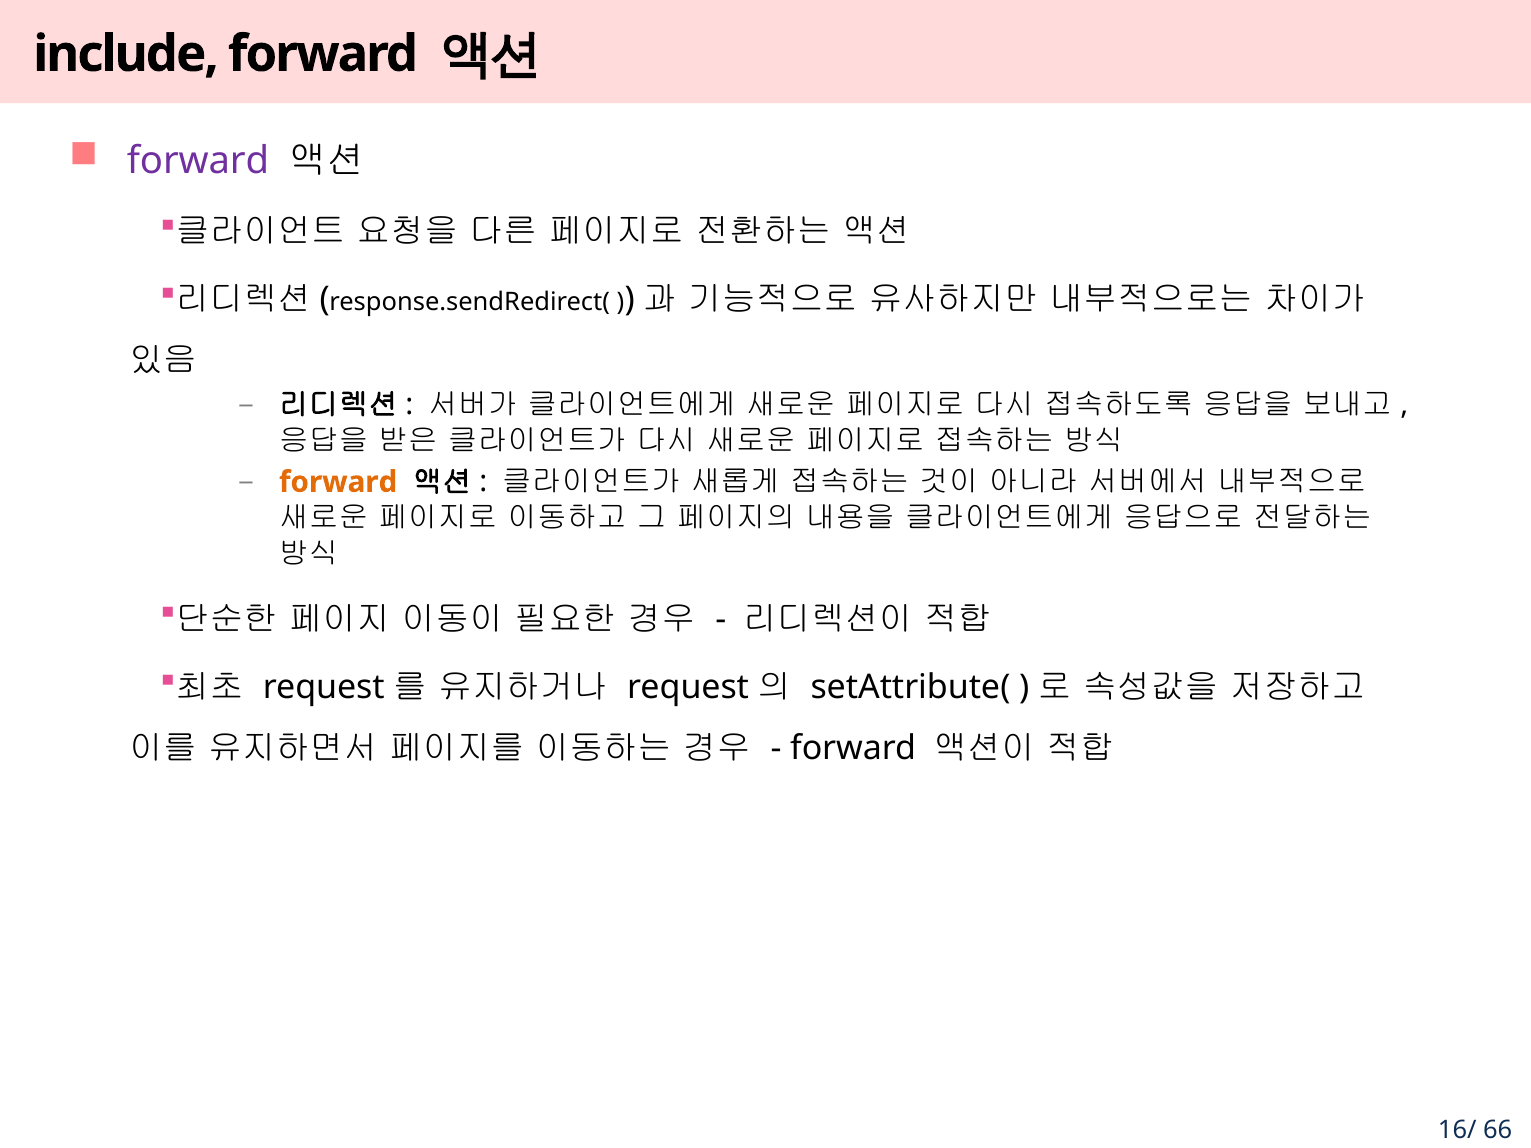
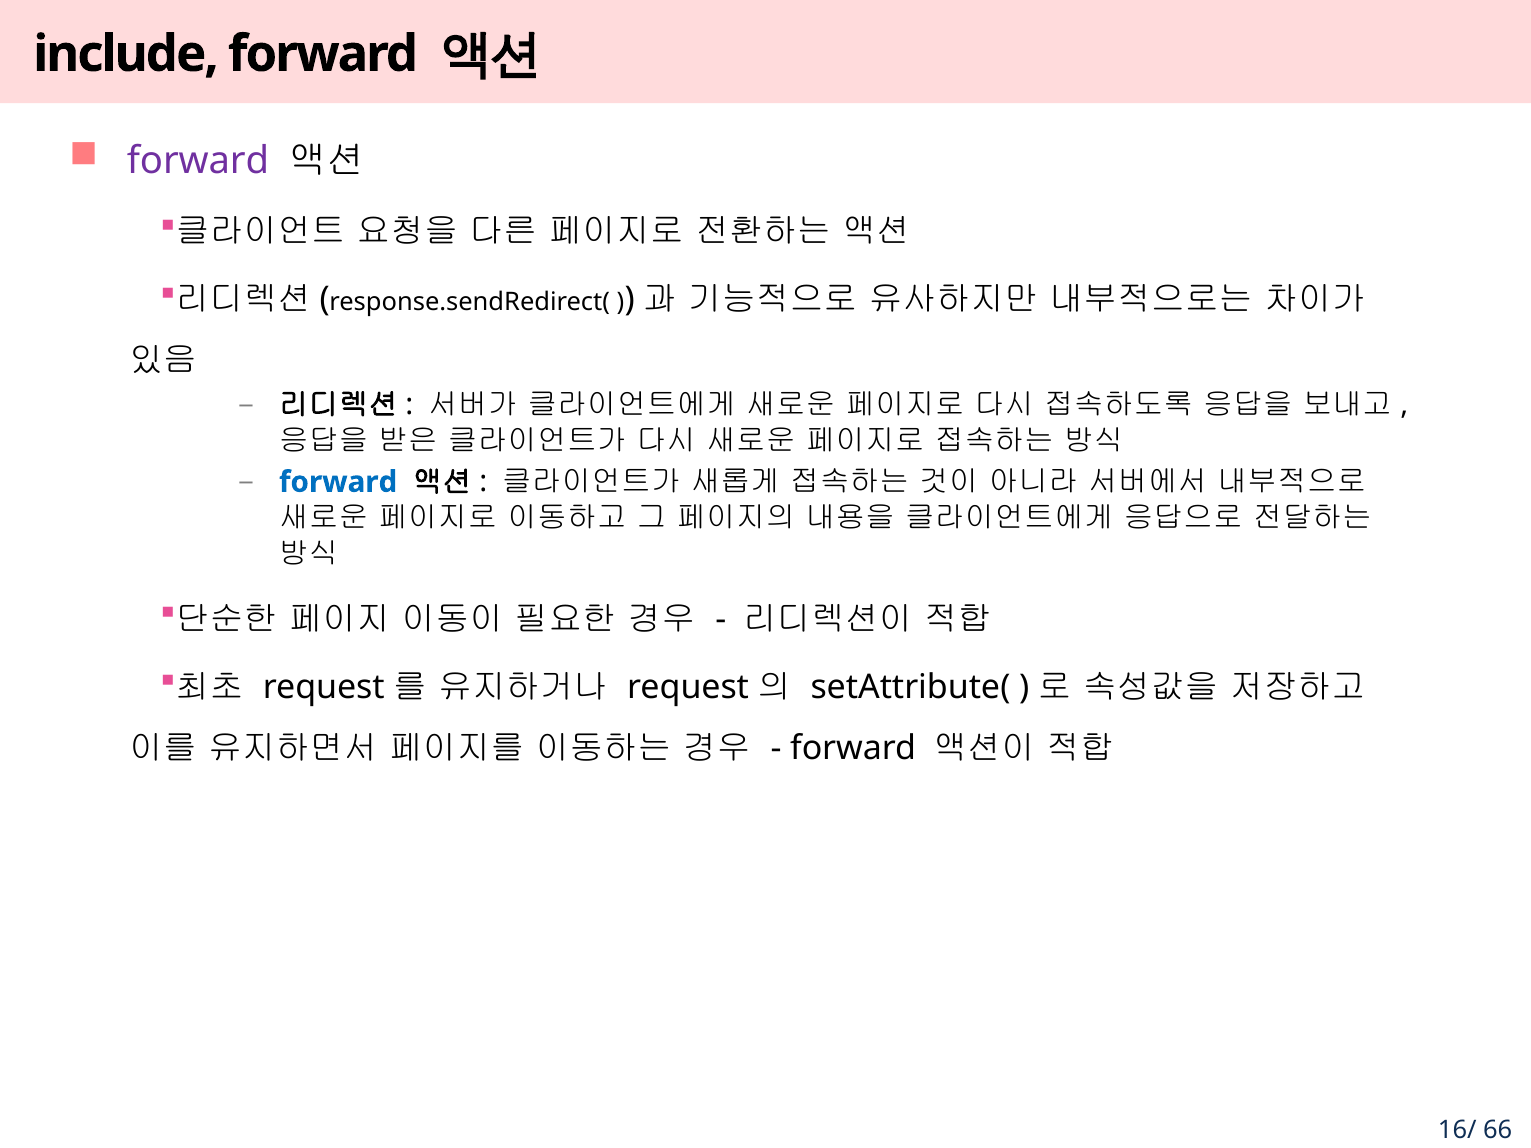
forward at (338, 482) colour: orange -> blue
